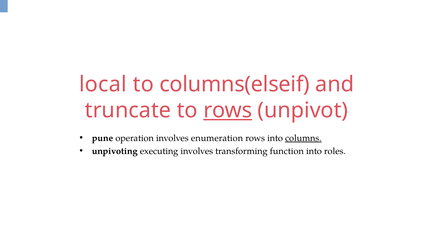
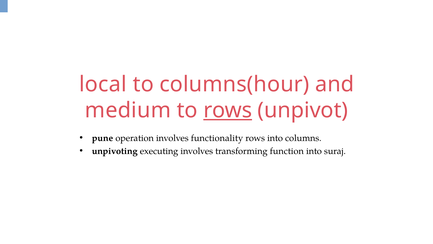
columns(elseif: columns(elseif -> columns(hour
truncate: truncate -> medium
enumeration: enumeration -> functionality
columns underline: present -> none
roles: roles -> suraj
